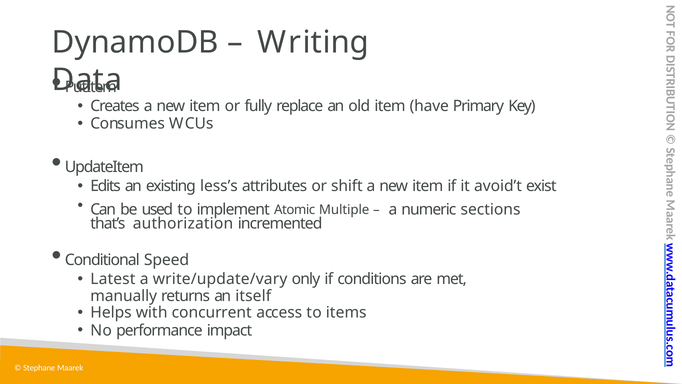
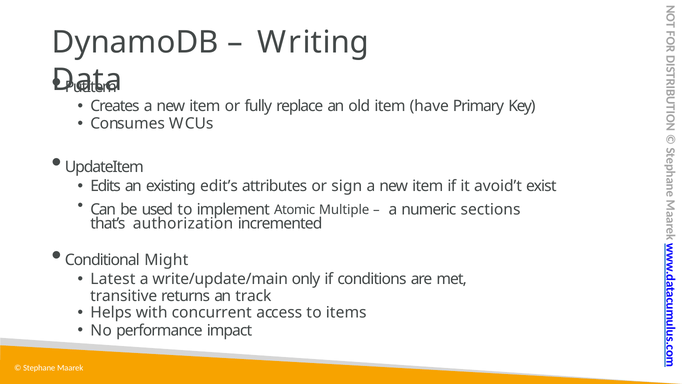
less’s: less’s -> edit’s
shift: shift -> sign
Speed: Speed -> Might
write/update/vary: write/update/vary -> write/update/main
manually: manually -> transitive
itself: itself -> track
